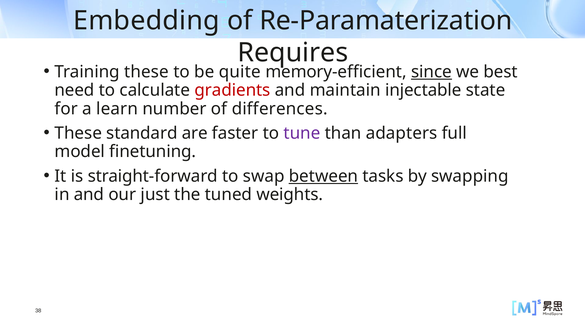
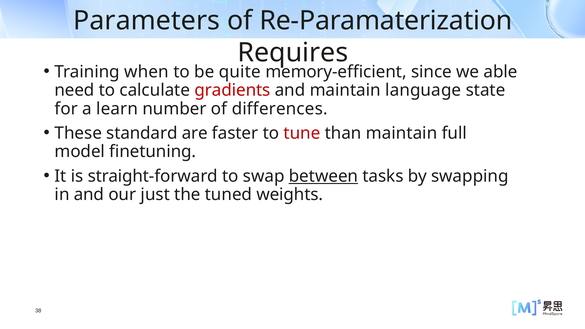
Embedding: Embedding -> Parameters
Training these: these -> when
since underline: present -> none
best: best -> able
injectable: injectable -> language
tune colour: purple -> red
than adapters: adapters -> maintain
